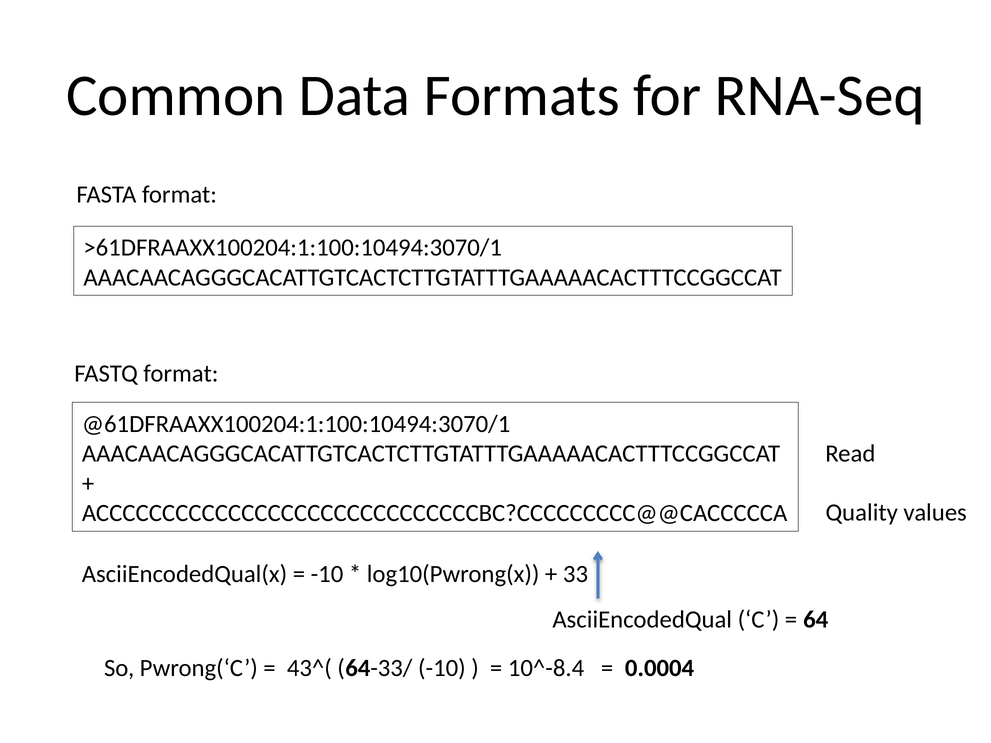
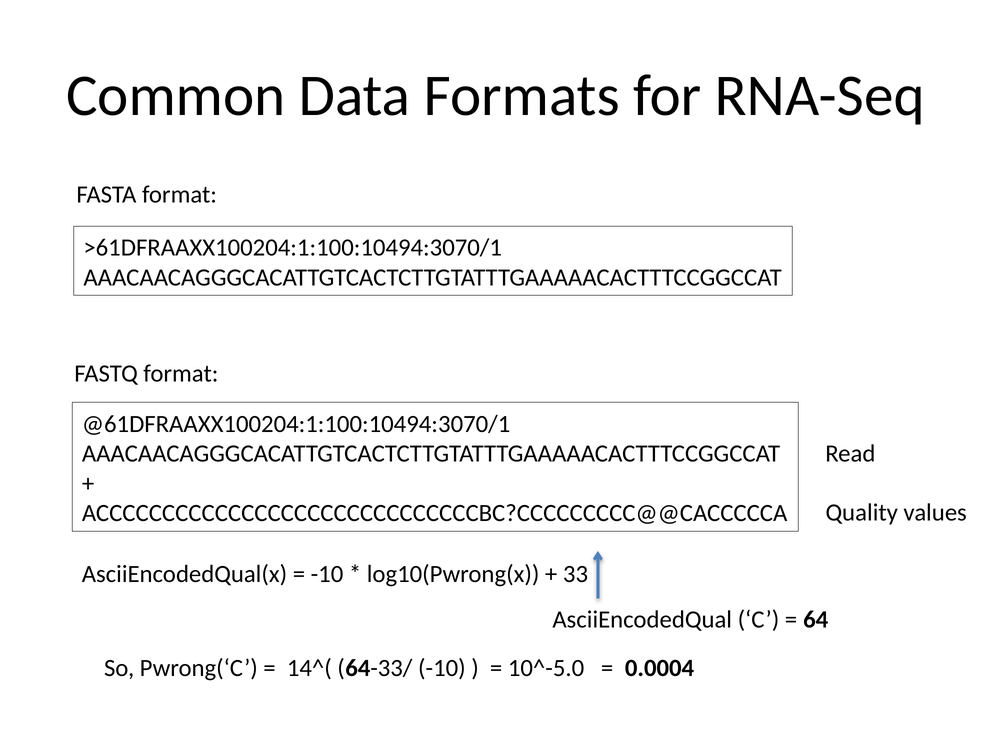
43^(: 43^( -> 14^(
10^-8.4: 10^-8.4 -> 10^-5.0
